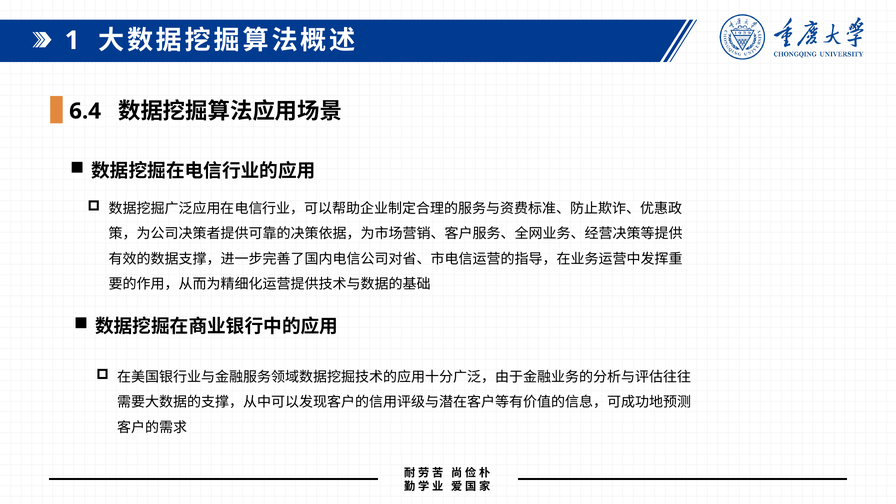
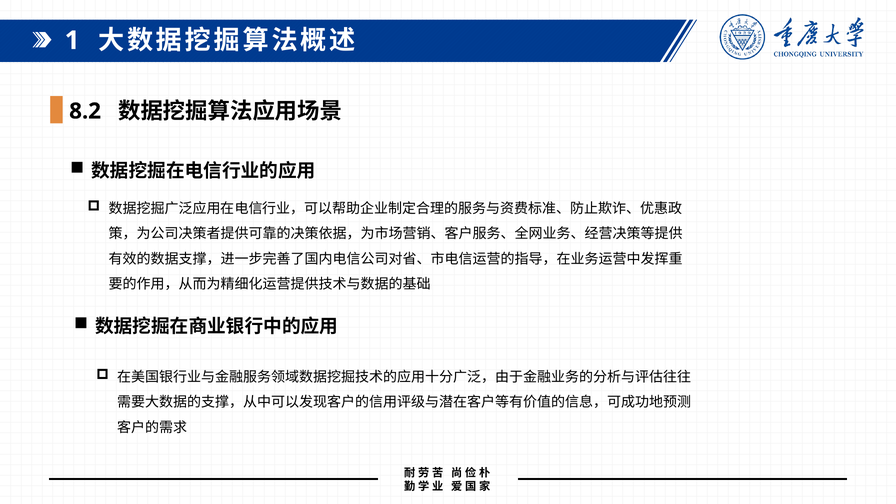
6.4: 6.4 -> 8.2
